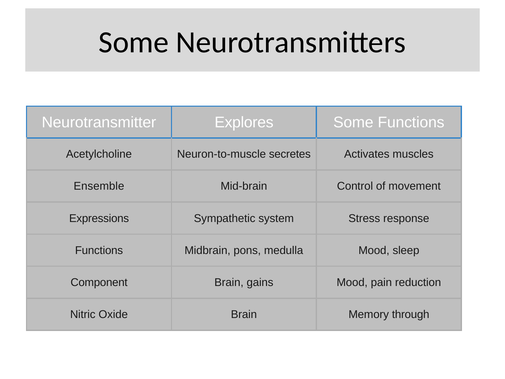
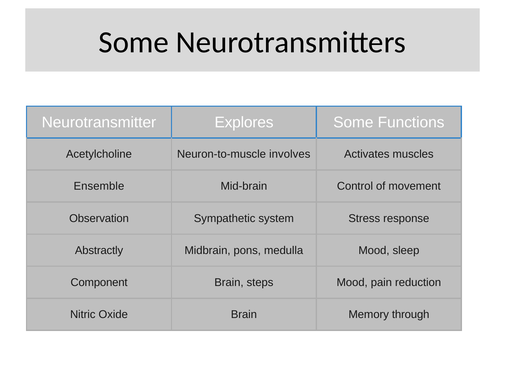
secretes: secretes -> involves
Expressions: Expressions -> Observation
Functions at (99, 250): Functions -> Abstractly
gains: gains -> steps
